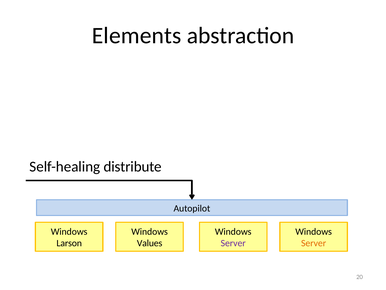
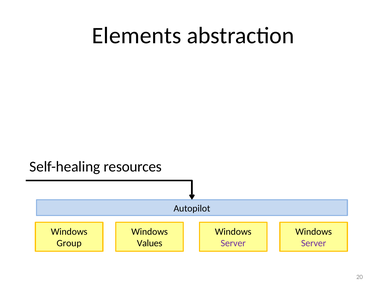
distribute: distribute -> resources
Larson: Larson -> Group
Server at (314, 243) colour: orange -> purple
